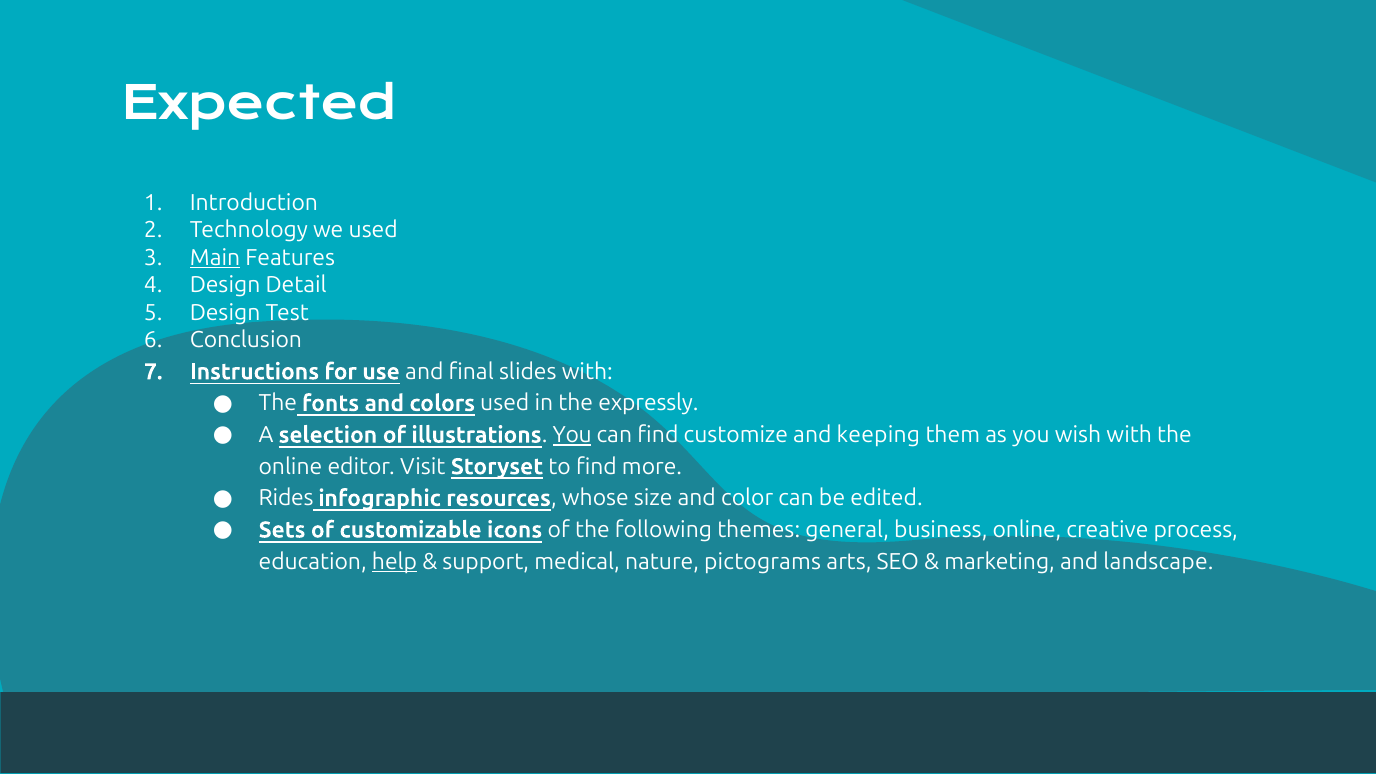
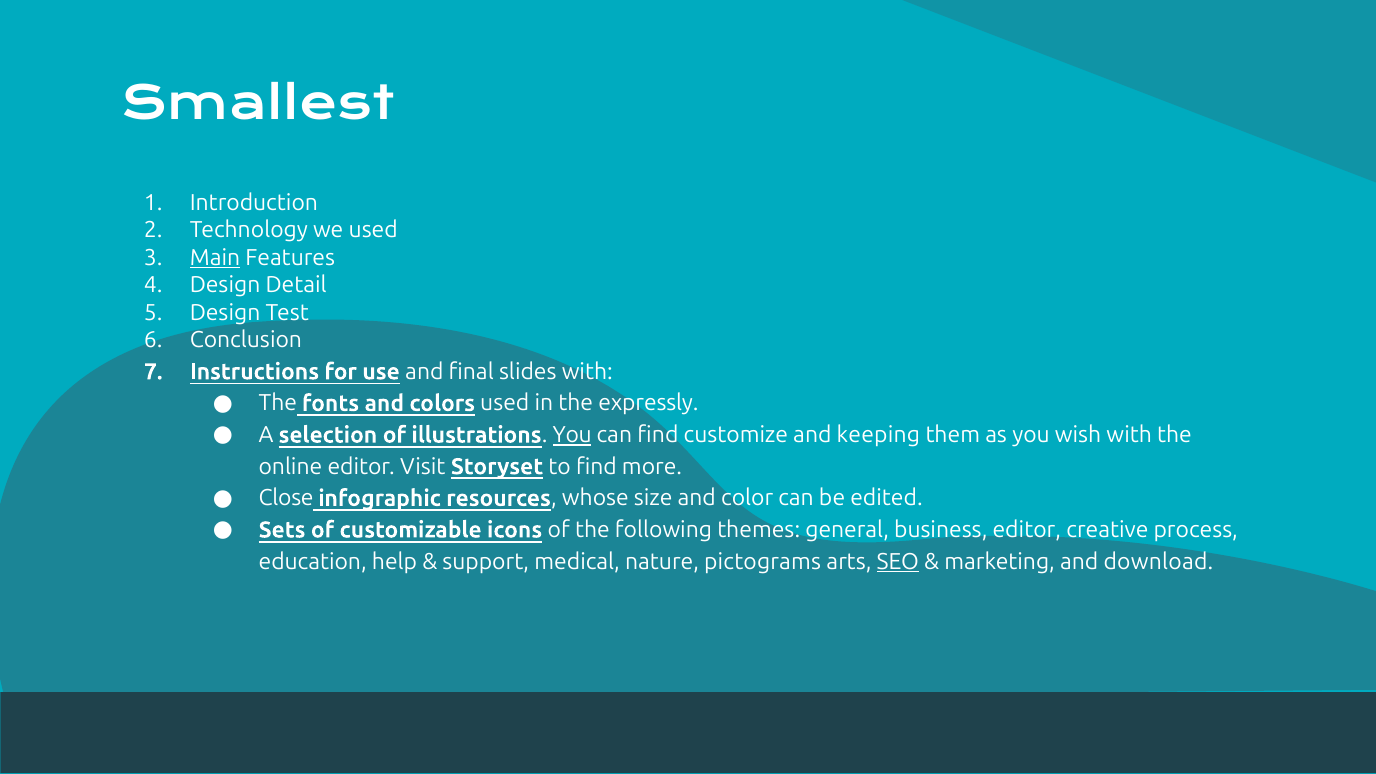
Expected: Expected -> Smallest
Rides: Rides -> Close
business online: online -> editor
help underline: present -> none
SEO underline: none -> present
landscape: landscape -> download
